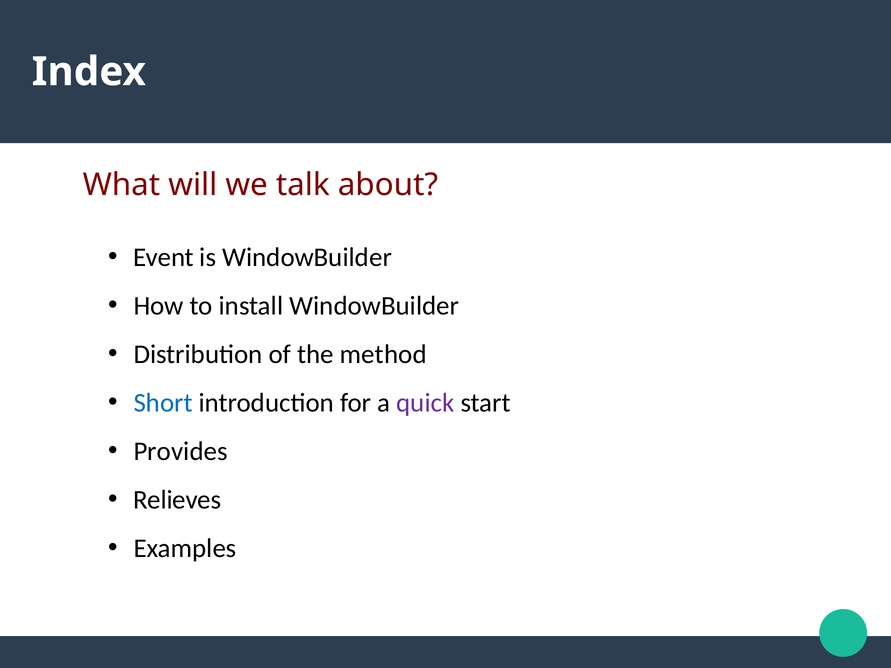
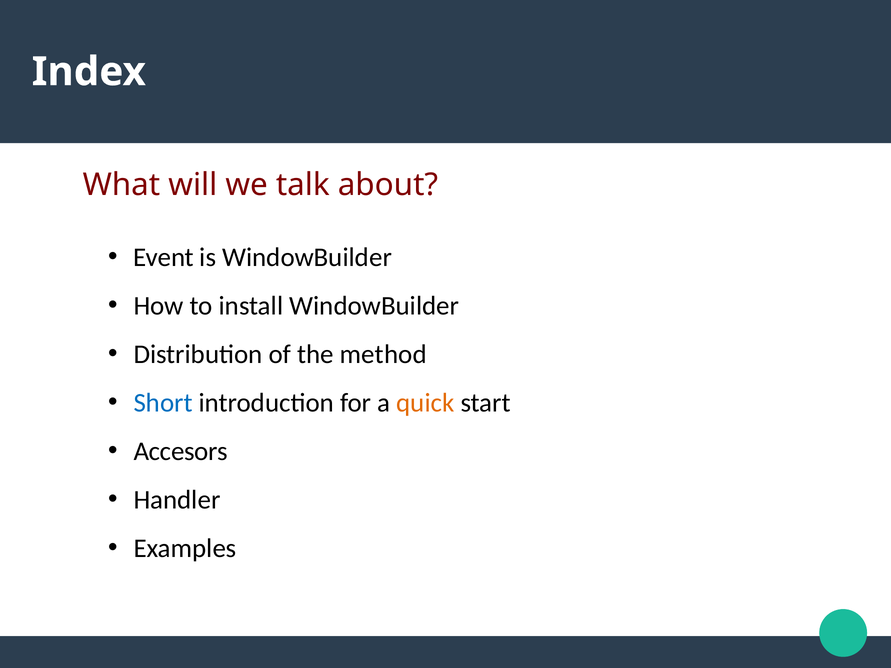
quick colour: purple -> orange
Provides: Provides -> Accesors
Relieves: Relieves -> Handler
